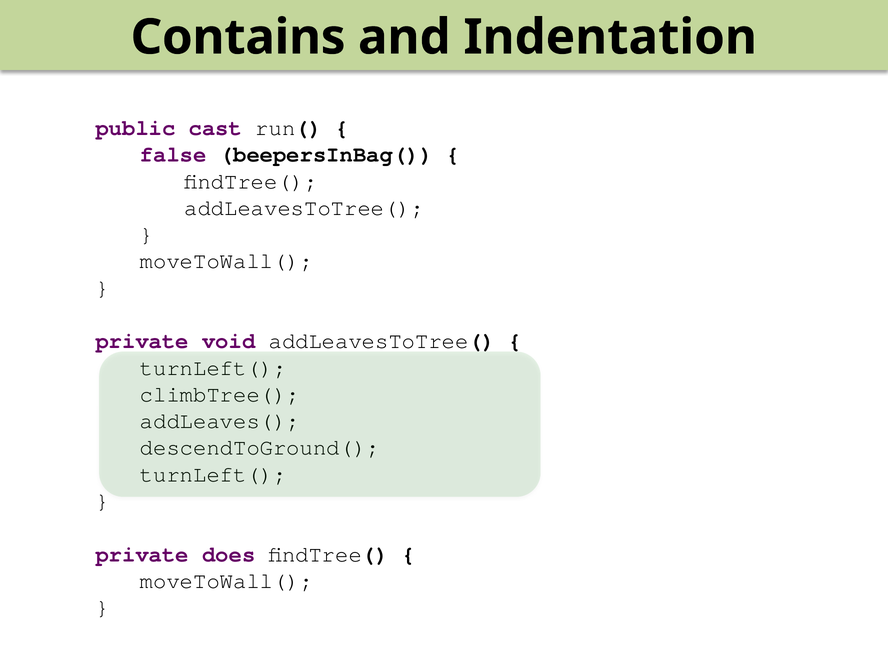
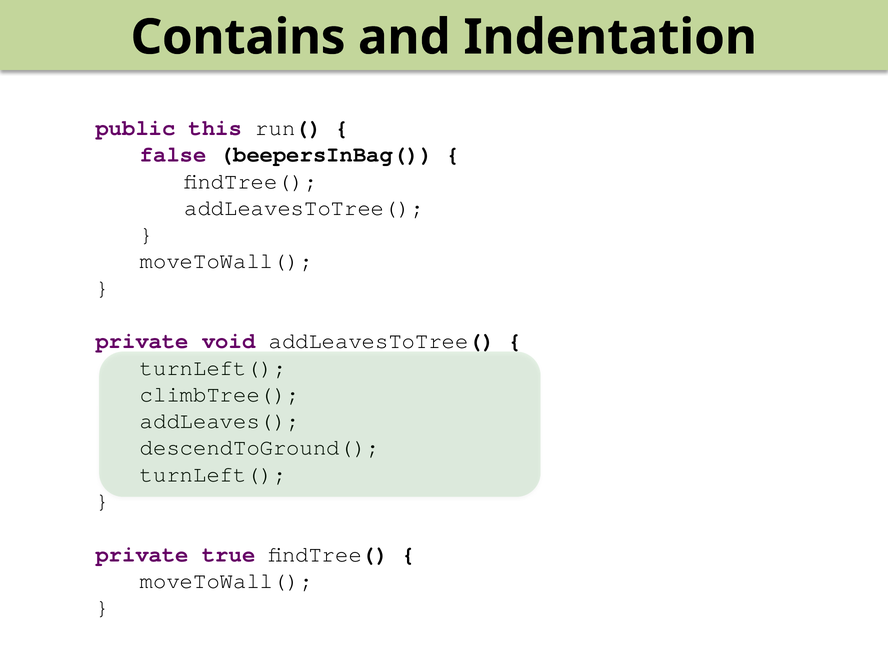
cast: cast -> this
does: does -> true
